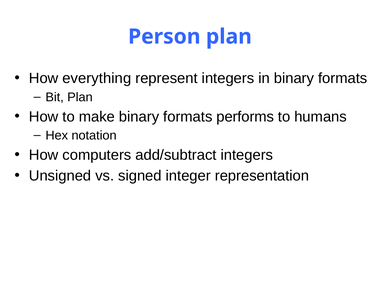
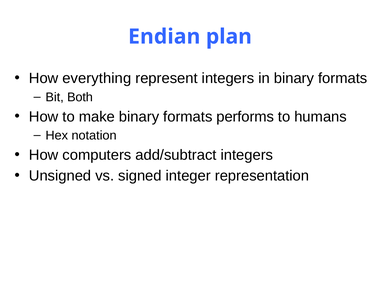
Person: Person -> Endian
Bit Plan: Plan -> Both
